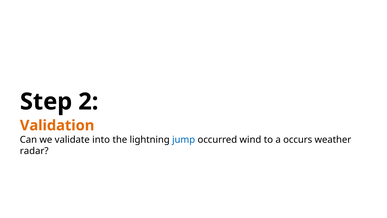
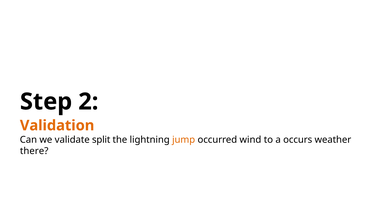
into: into -> split
jump colour: blue -> orange
radar: radar -> there
